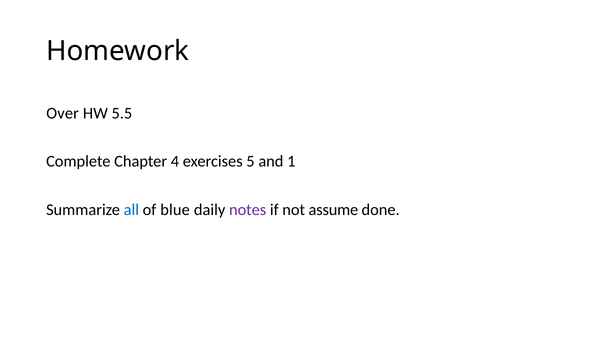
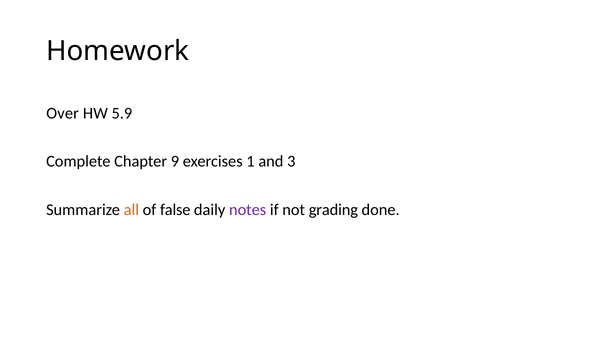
5.5: 5.5 -> 5.9
4: 4 -> 9
5: 5 -> 1
1: 1 -> 3
all colour: blue -> orange
blue: blue -> false
assume: assume -> grading
